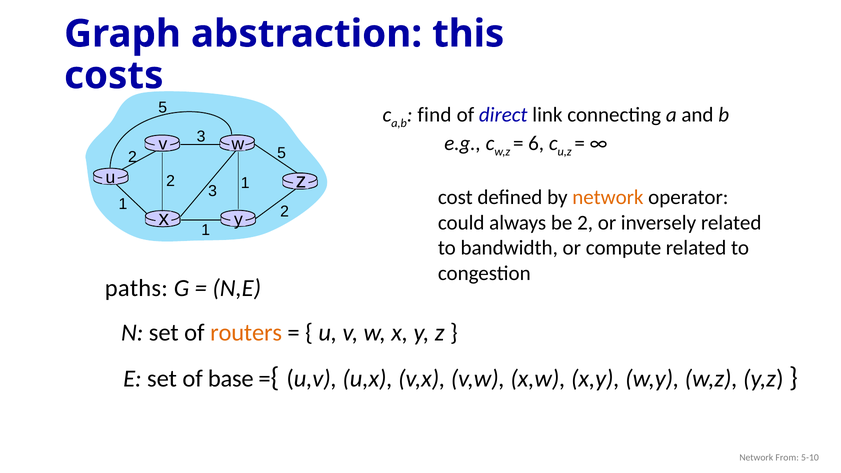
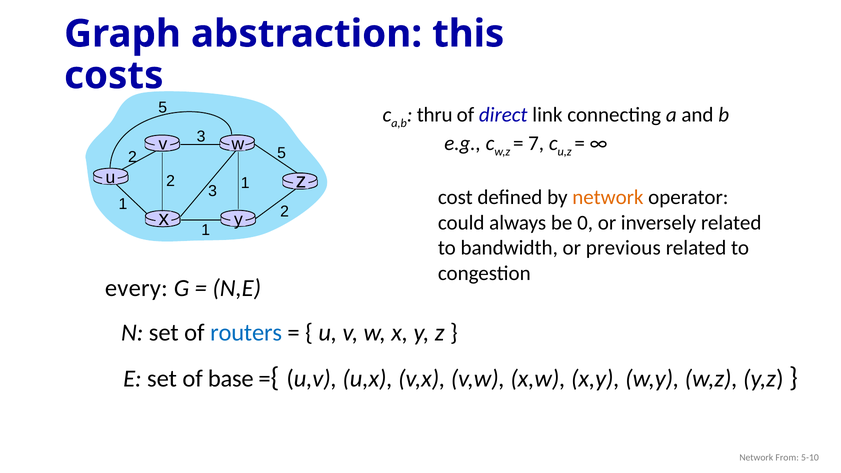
find: find -> thru
6: 6 -> 7
be 2: 2 -> 0
compute: compute -> previous
paths: paths -> every
routers colour: orange -> blue
